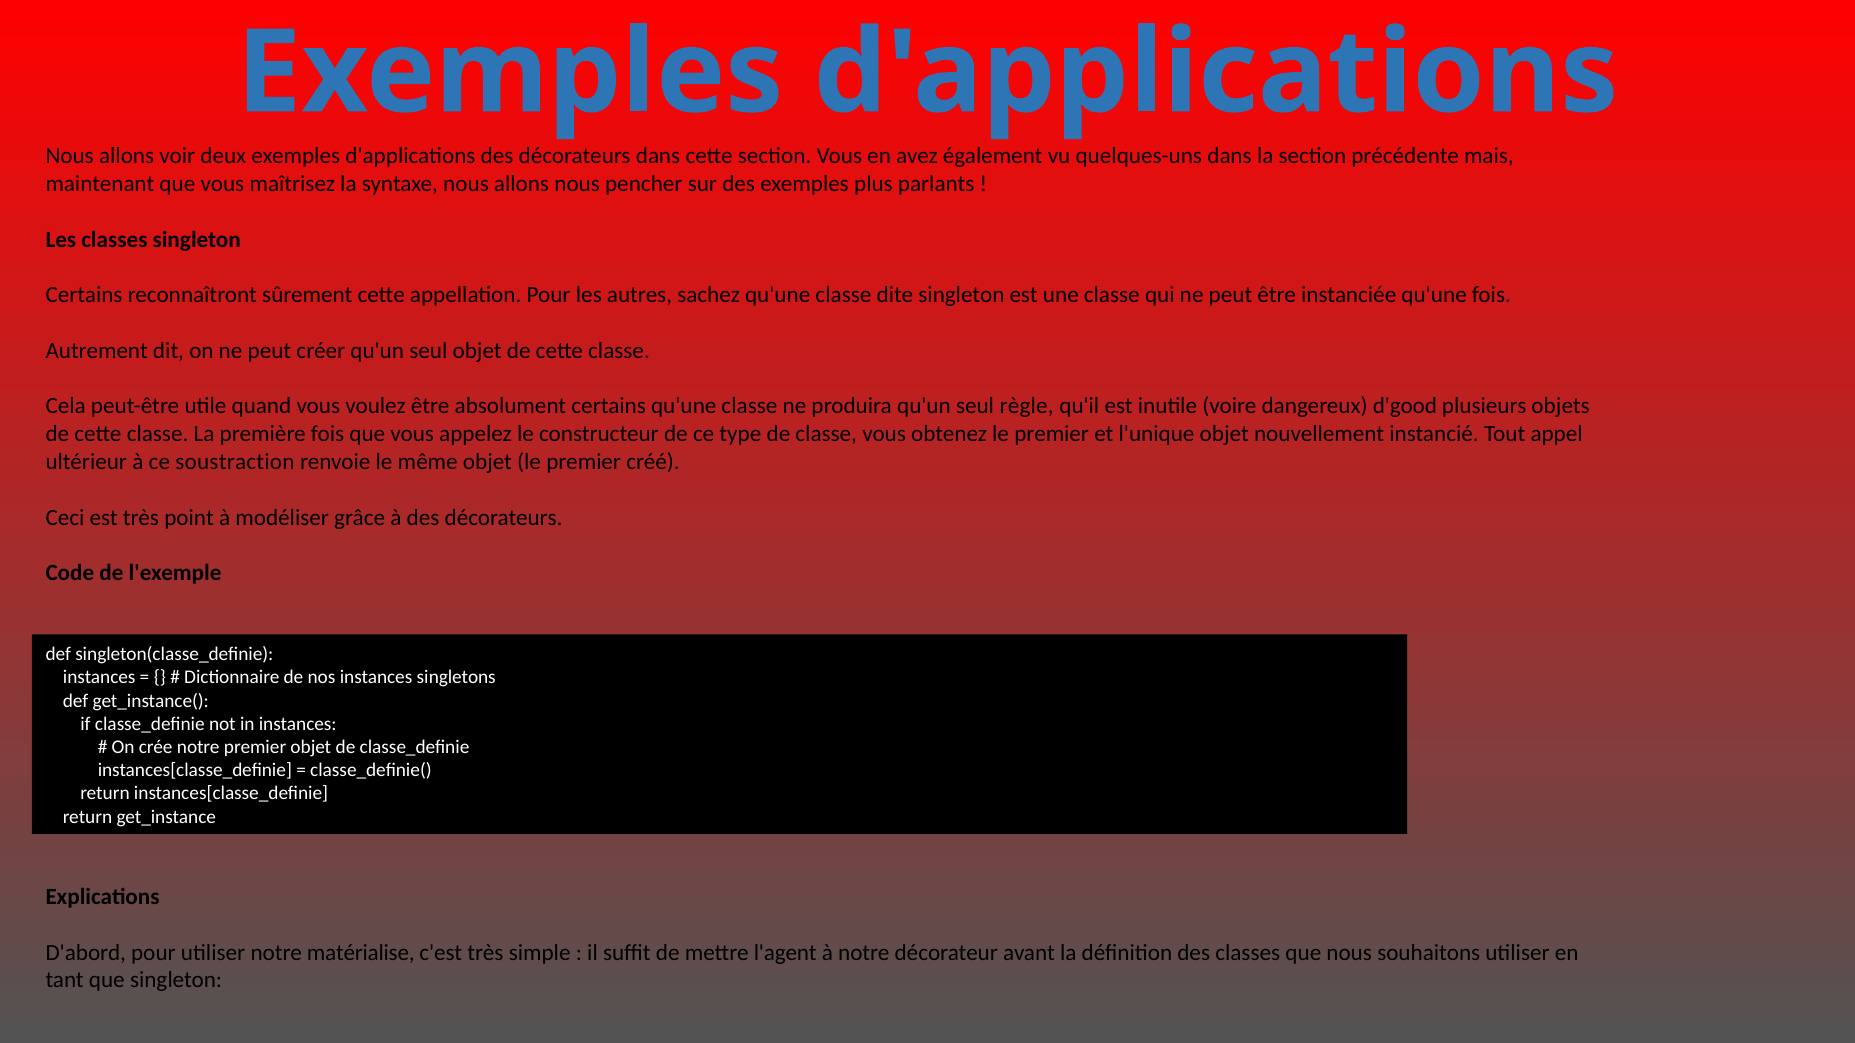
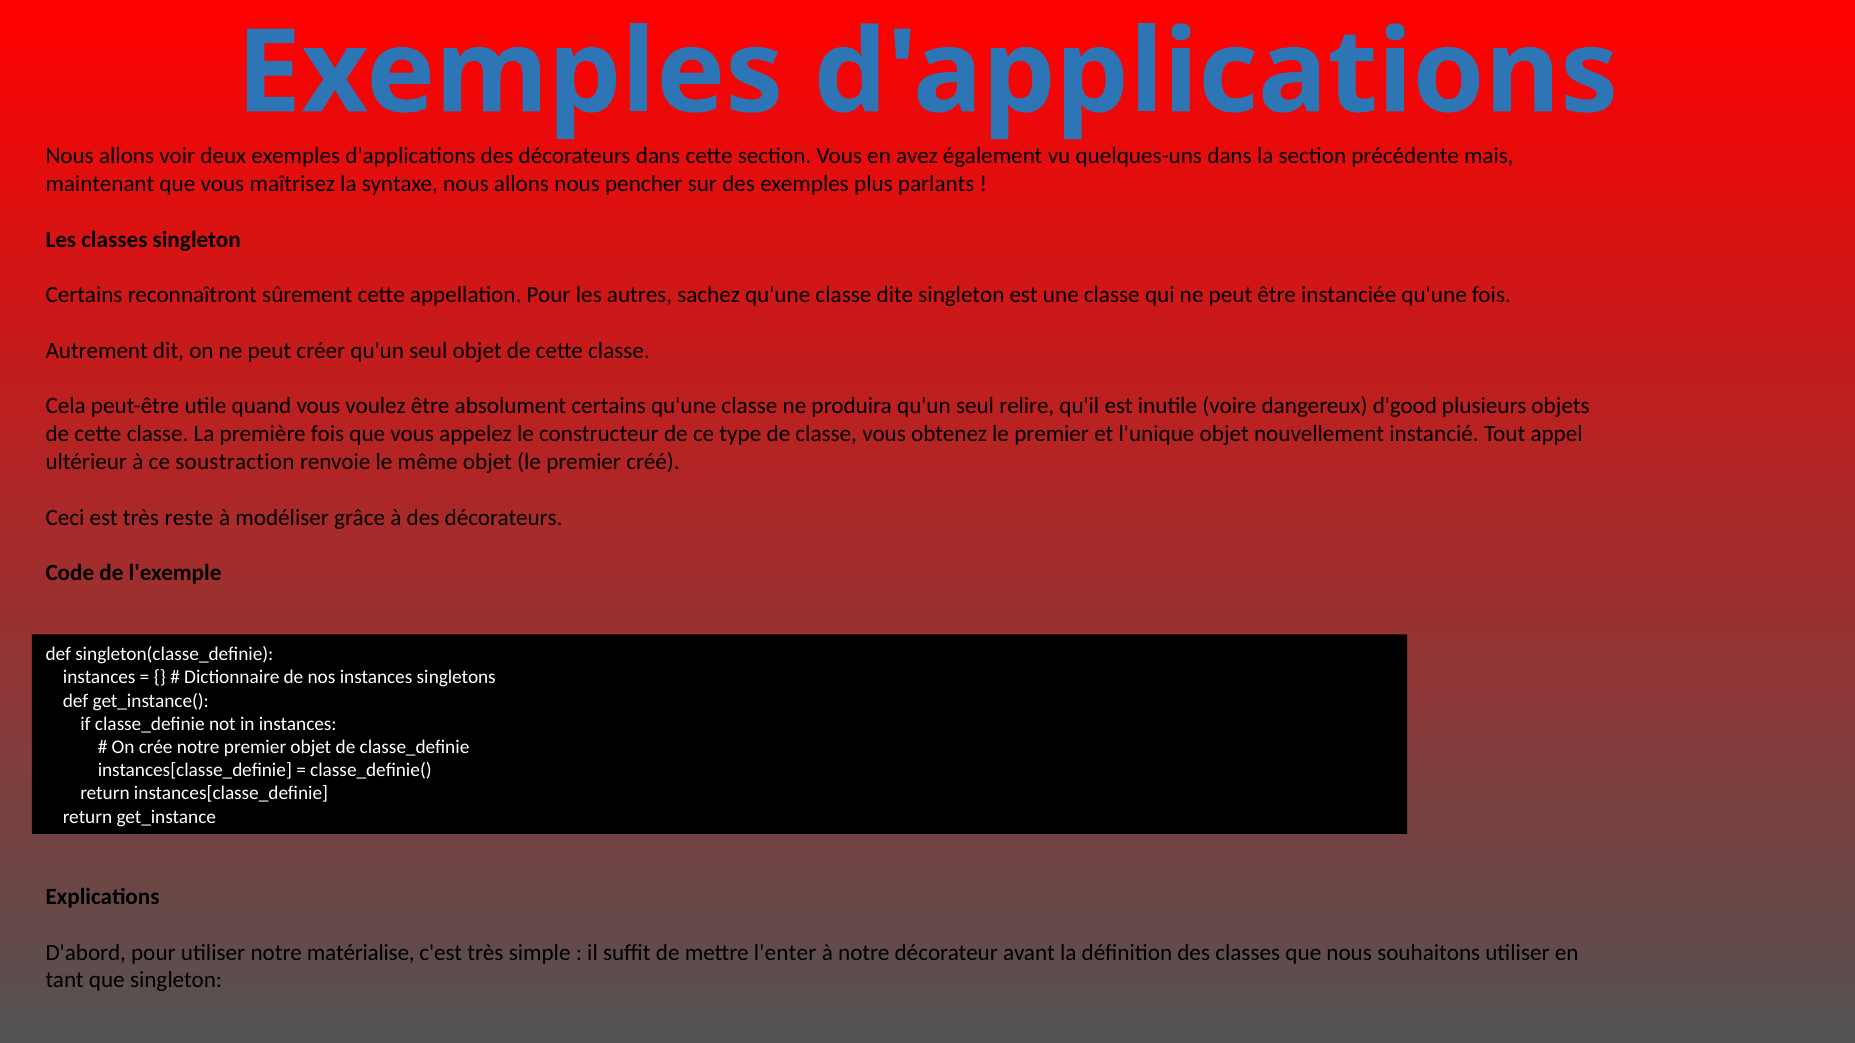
règle: règle -> relire
point: point -> reste
l'agent: l'agent -> l'enter
